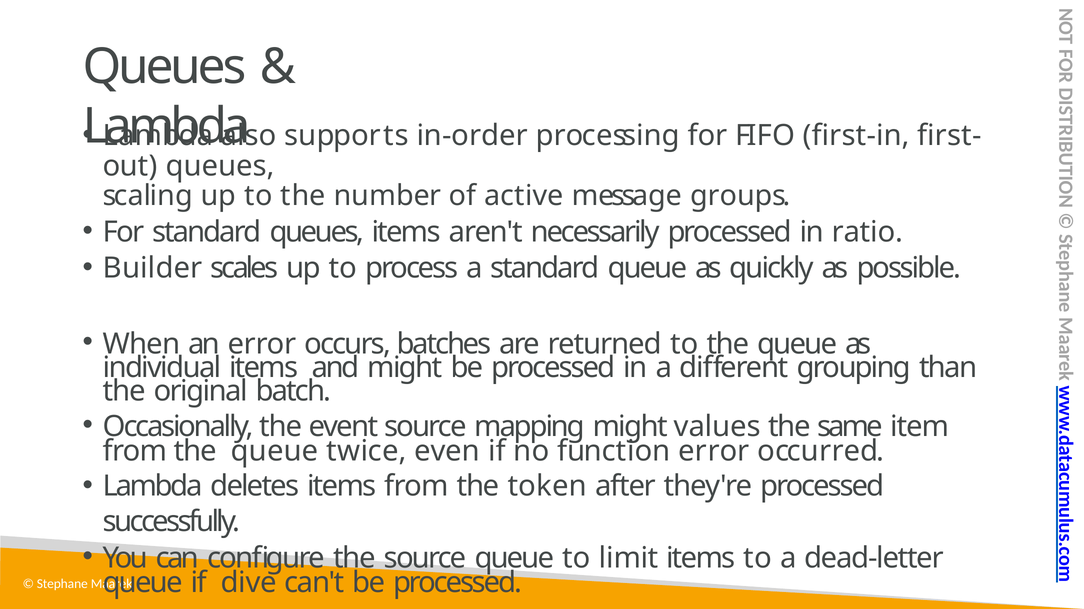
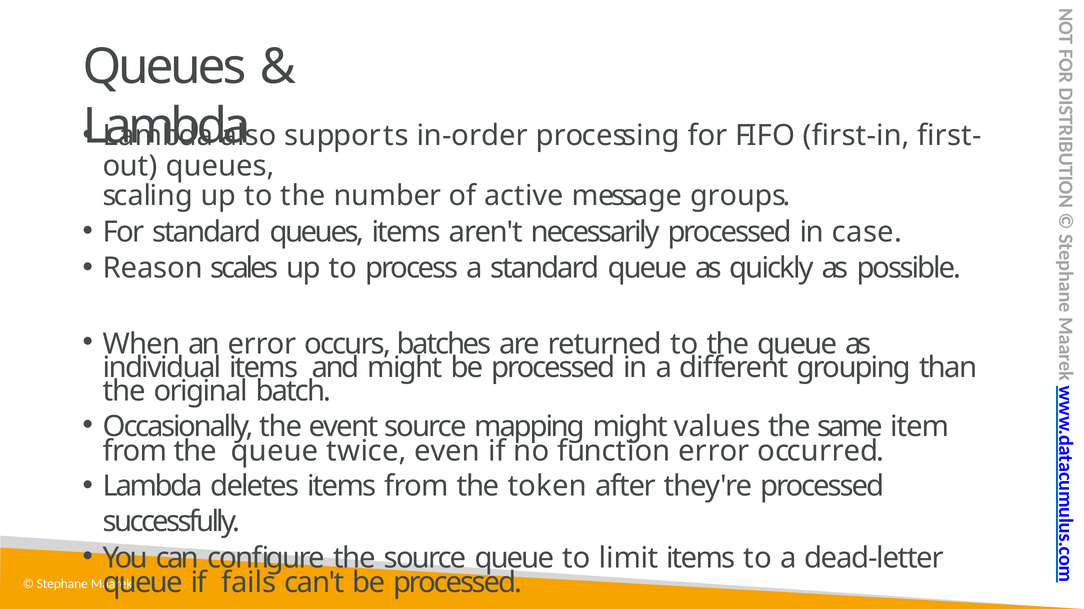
ratio: ratio -> case
Builder: Builder -> Reason
dive: dive -> fails
